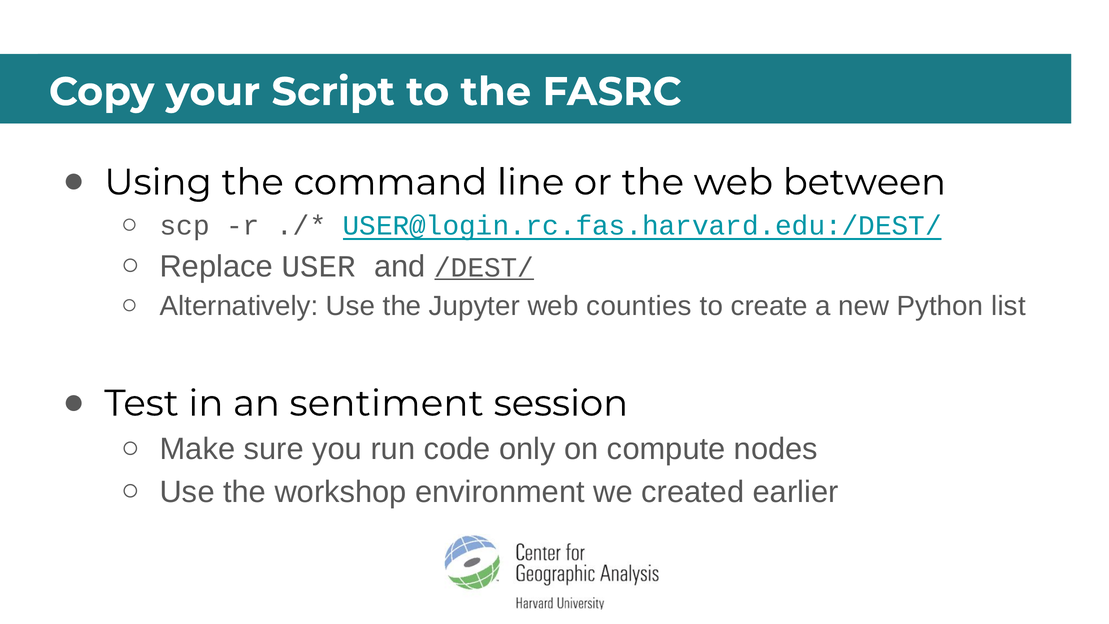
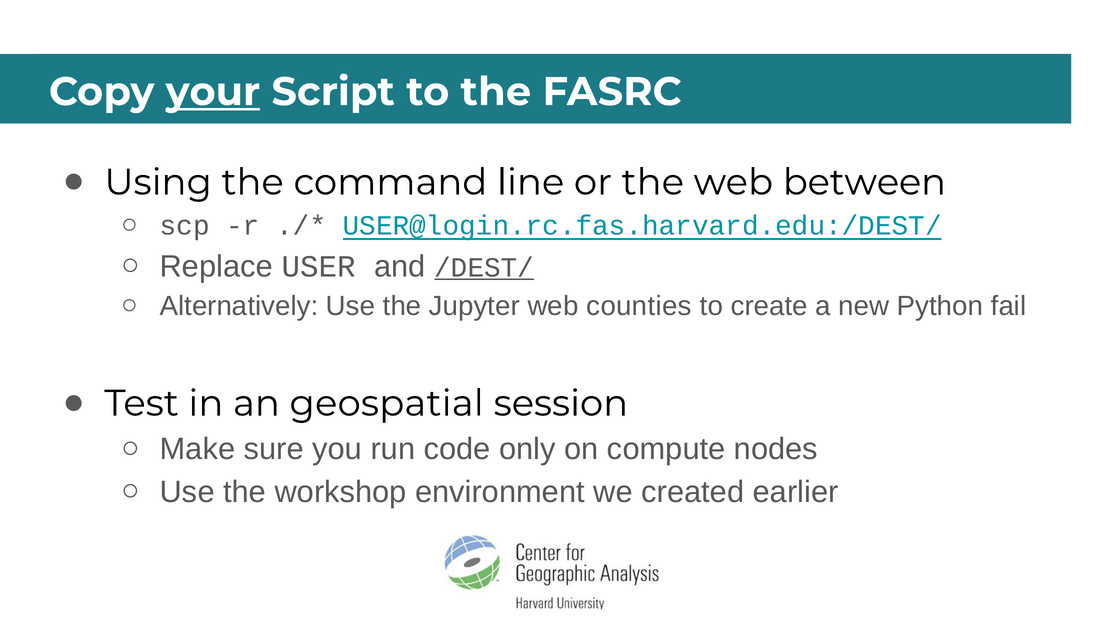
your underline: none -> present
list: list -> fail
sentiment: sentiment -> geospatial
